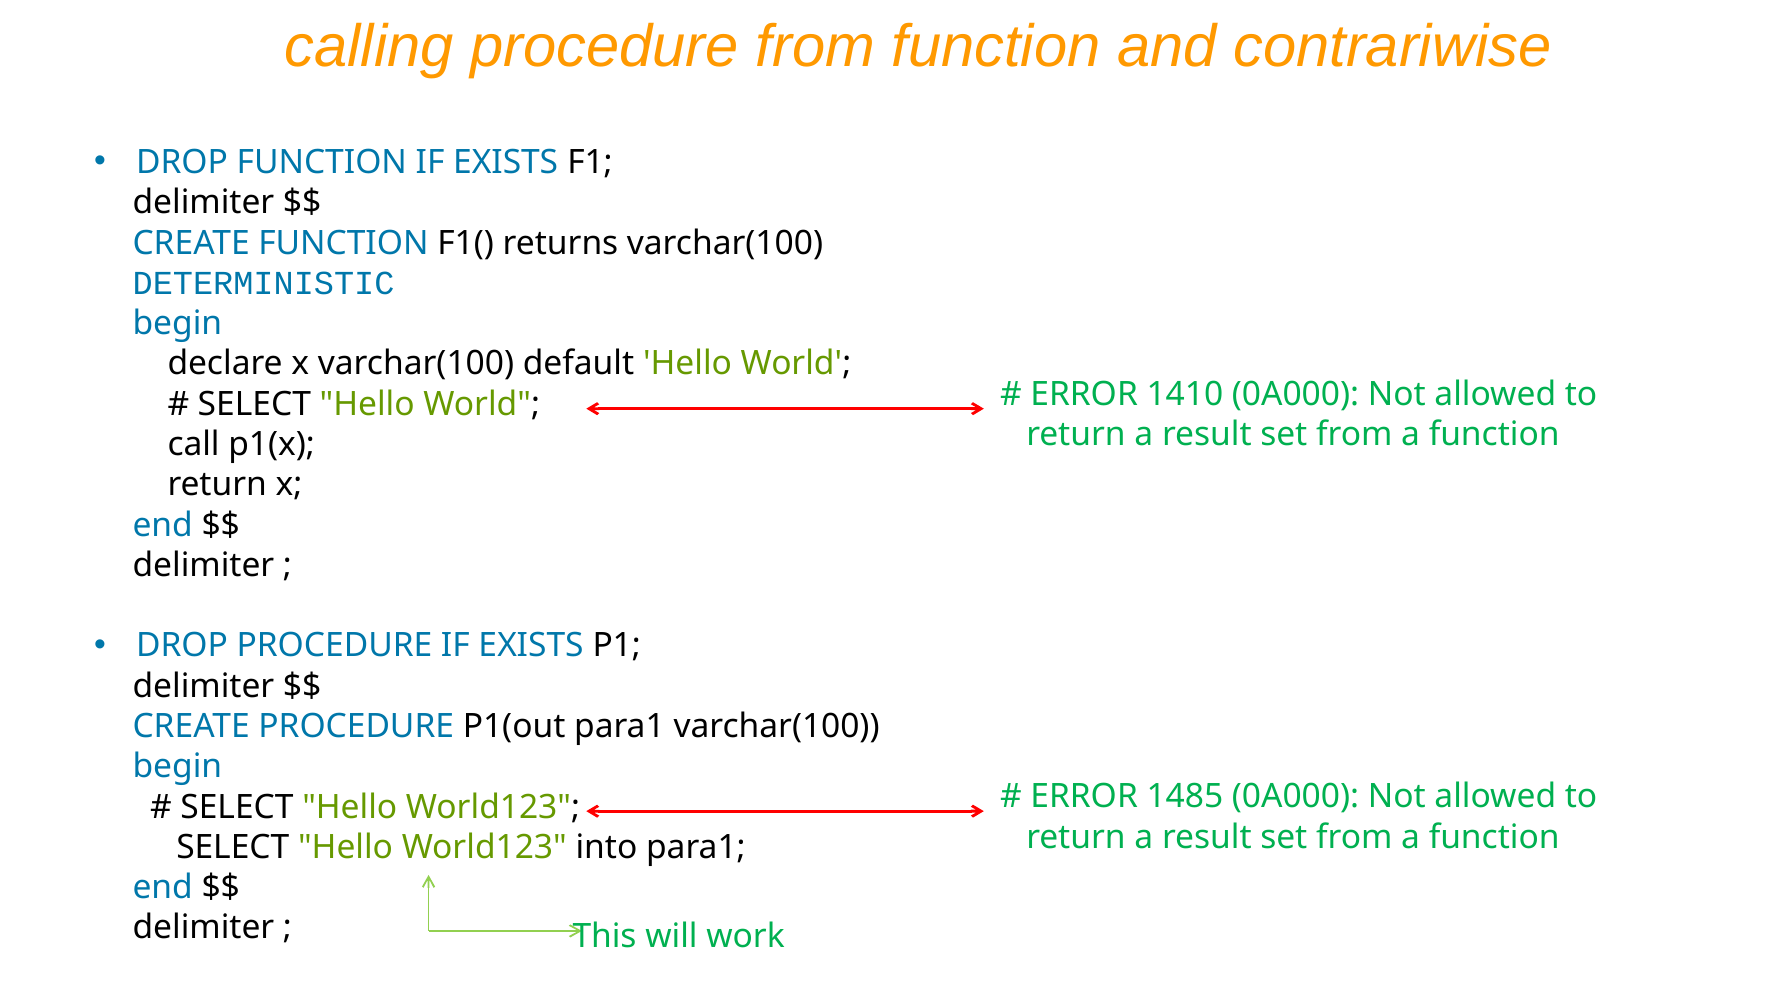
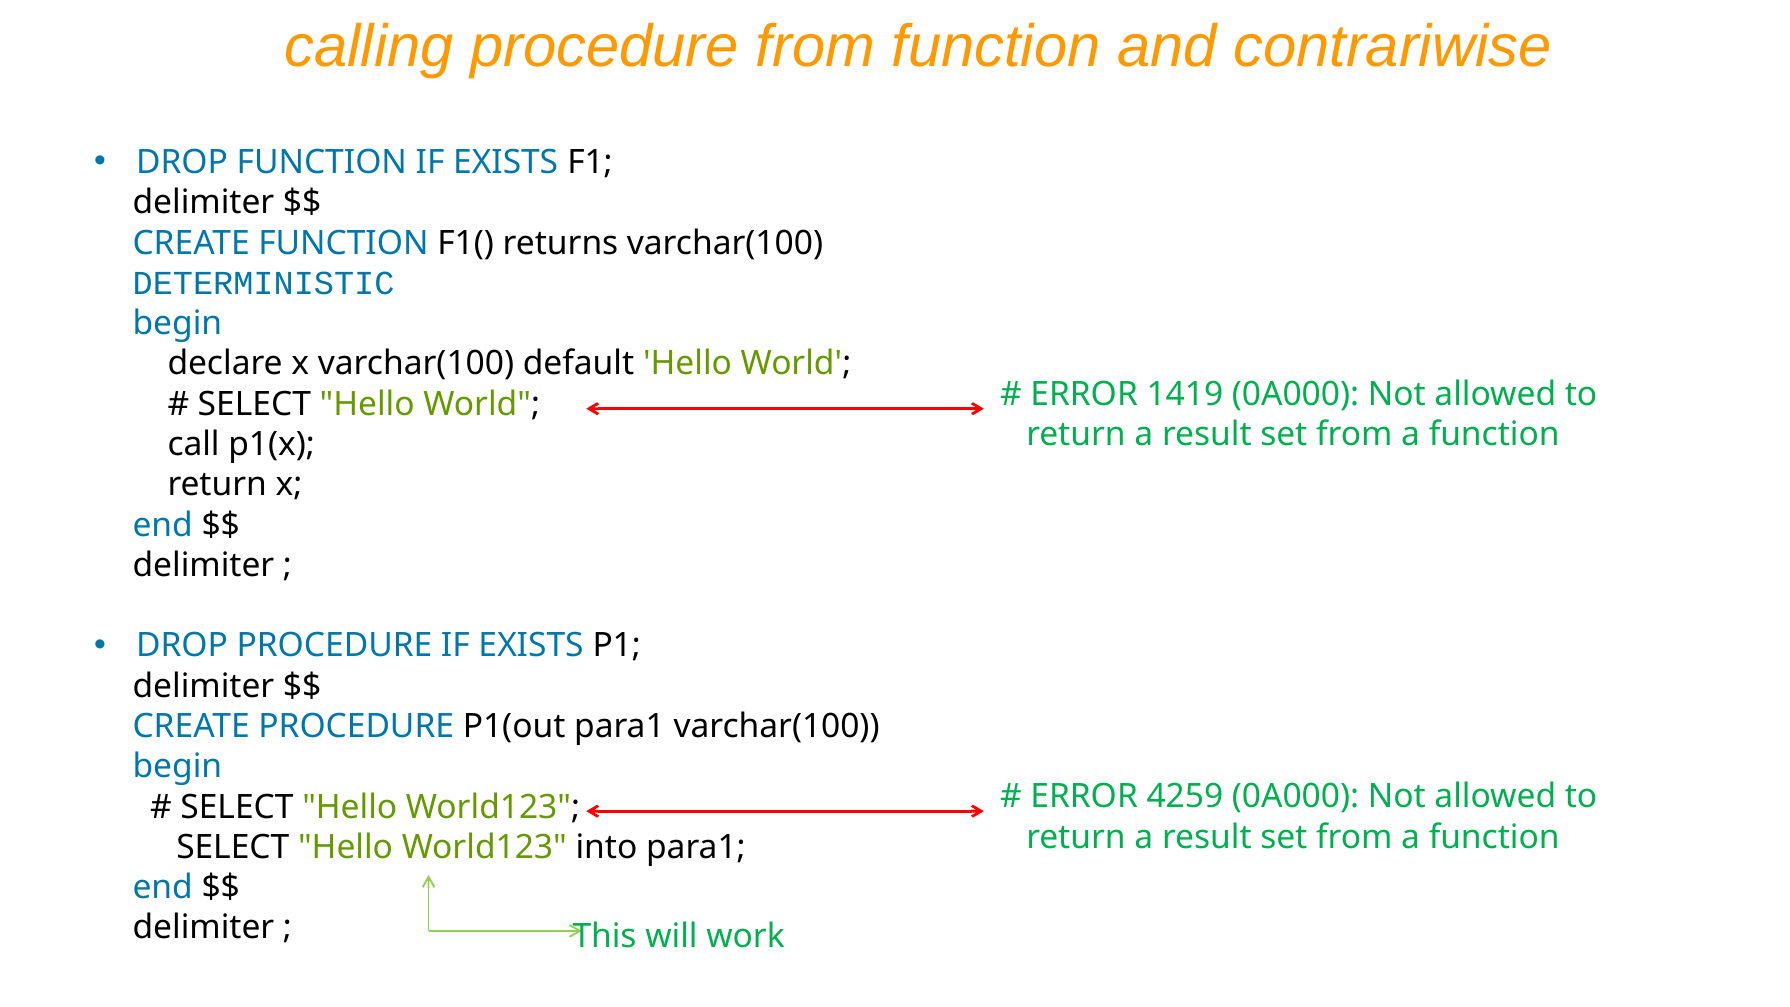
1410: 1410 -> 1419
1485: 1485 -> 4259
